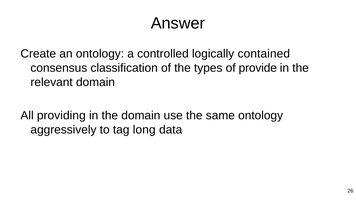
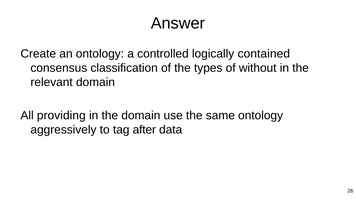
provide: provide -> without
long: long -> after
